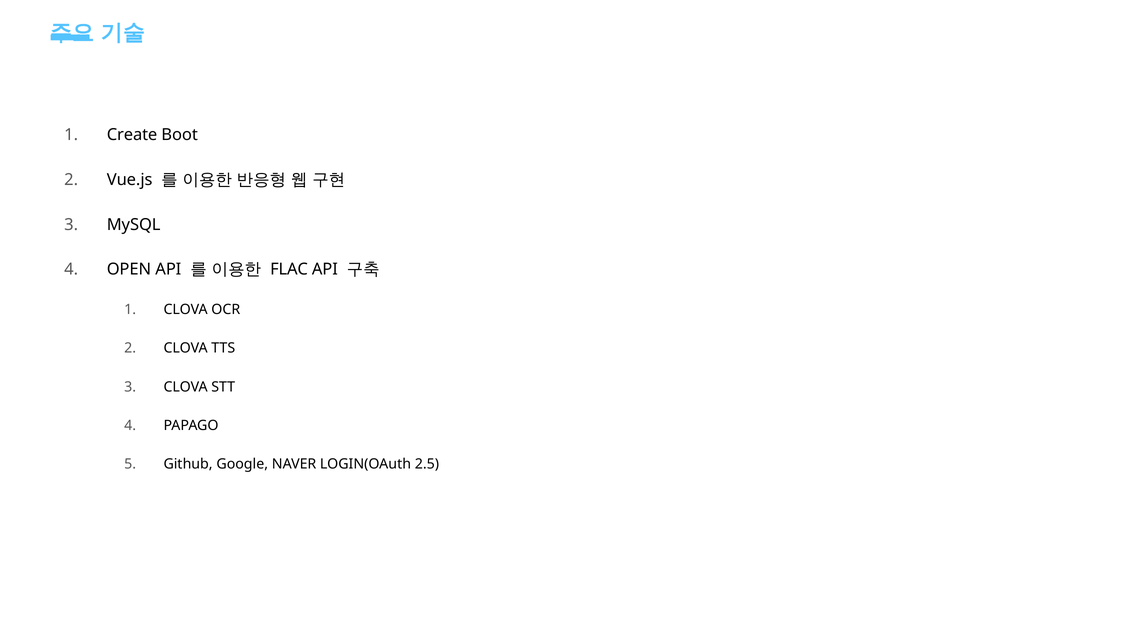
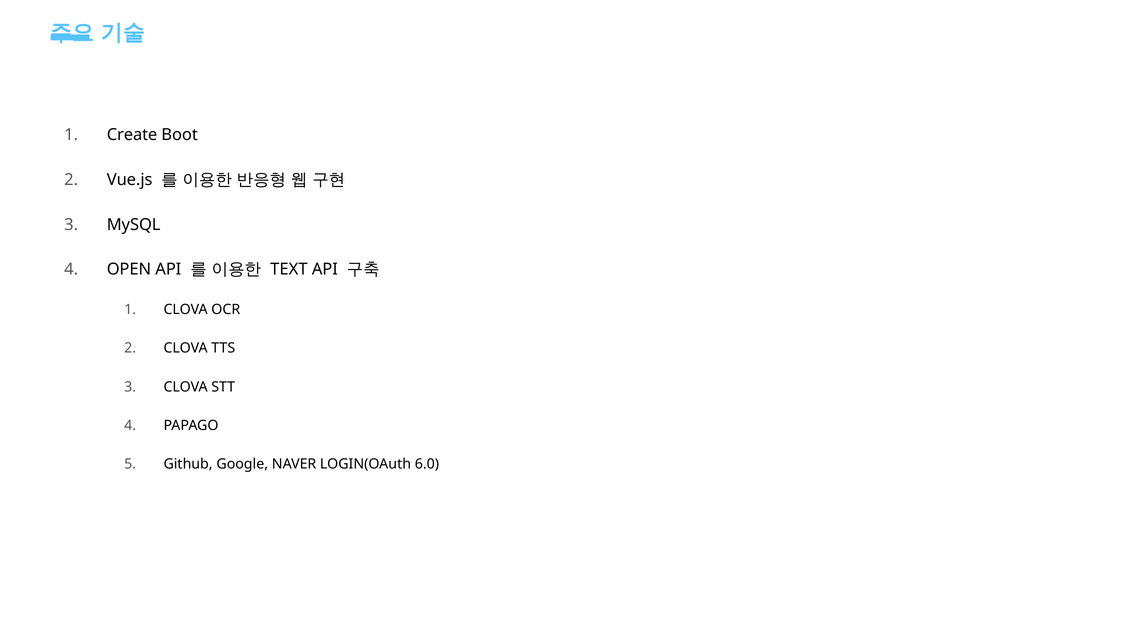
FLAC: FLAC -> TEXT
2.5: 2.5 -> 6.0
